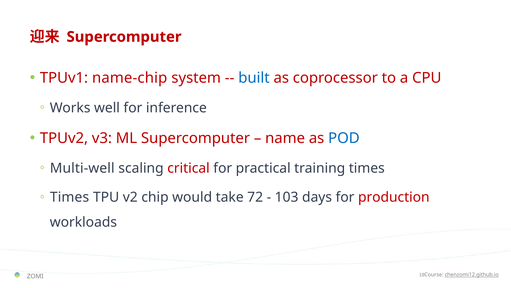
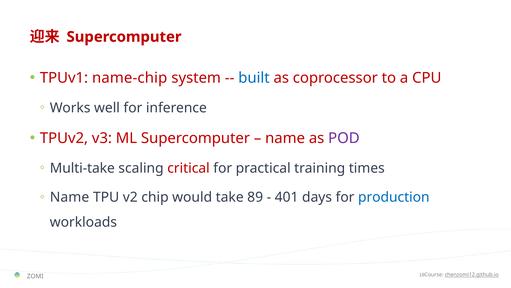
POD colour: blue -> purple
Multi-well: Multi-well -> Multi-take
Times at (70, 197): Times -> Name
72: 72 -> 89
103: 103 -> 401
production colour: red -> blue
